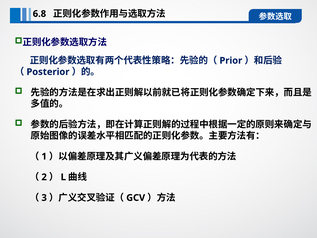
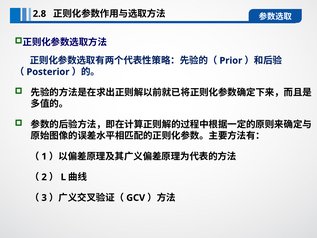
6.8: 6.8 -> 2.8
